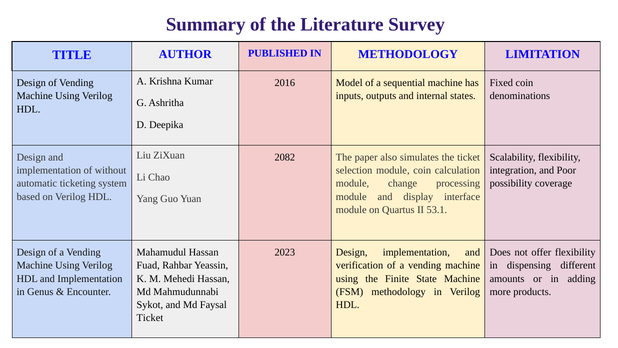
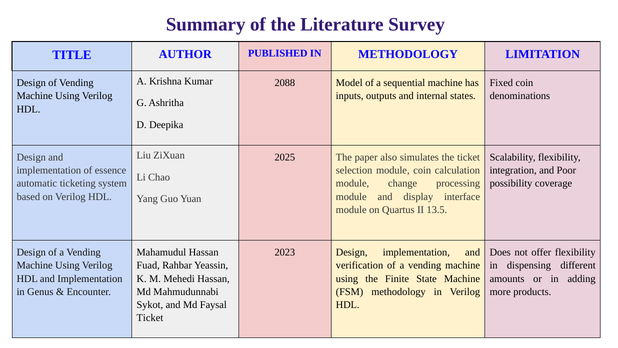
2016: 2016 -> 2088
2082: 2082 -> 2025
without: without -> essence
53.1: 53.1 -> 13.5
